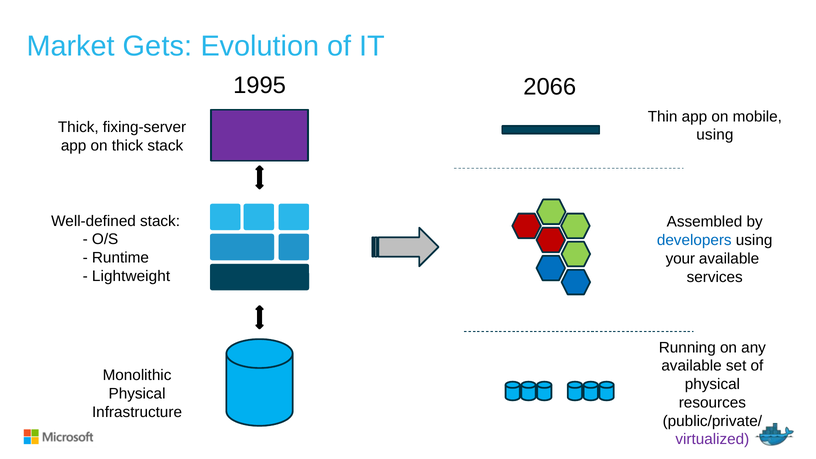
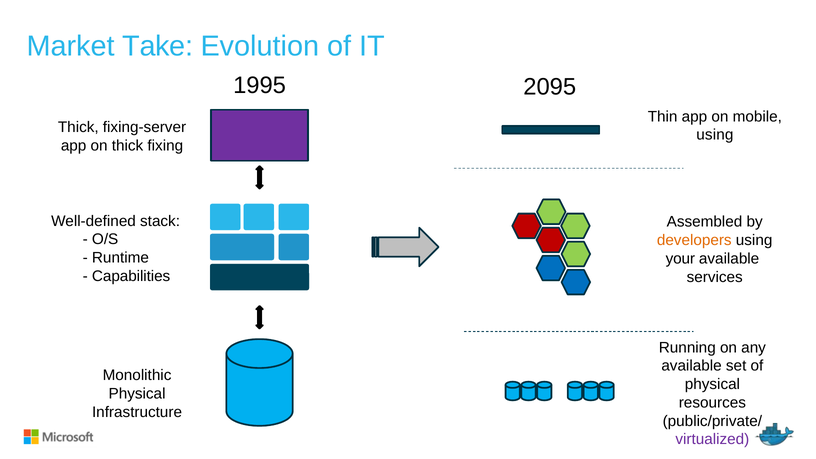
Gets: Gets -> Take
2066: 2066 -> 2095
thick stack: stack -> fixing
developers colour: blue -> orange
Lightweight: Lightweight -> Capabilities
